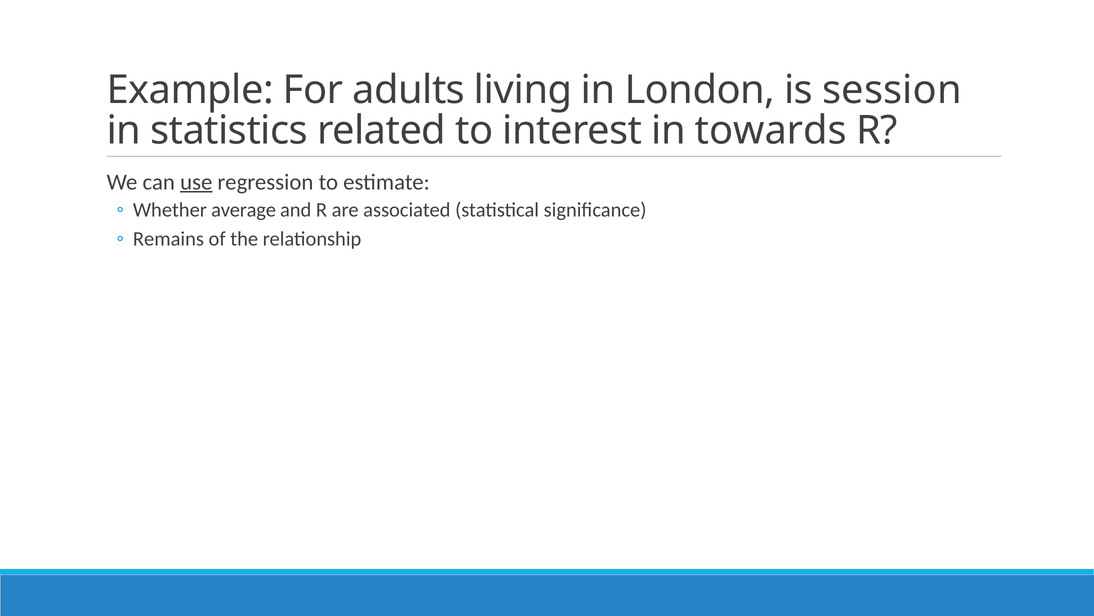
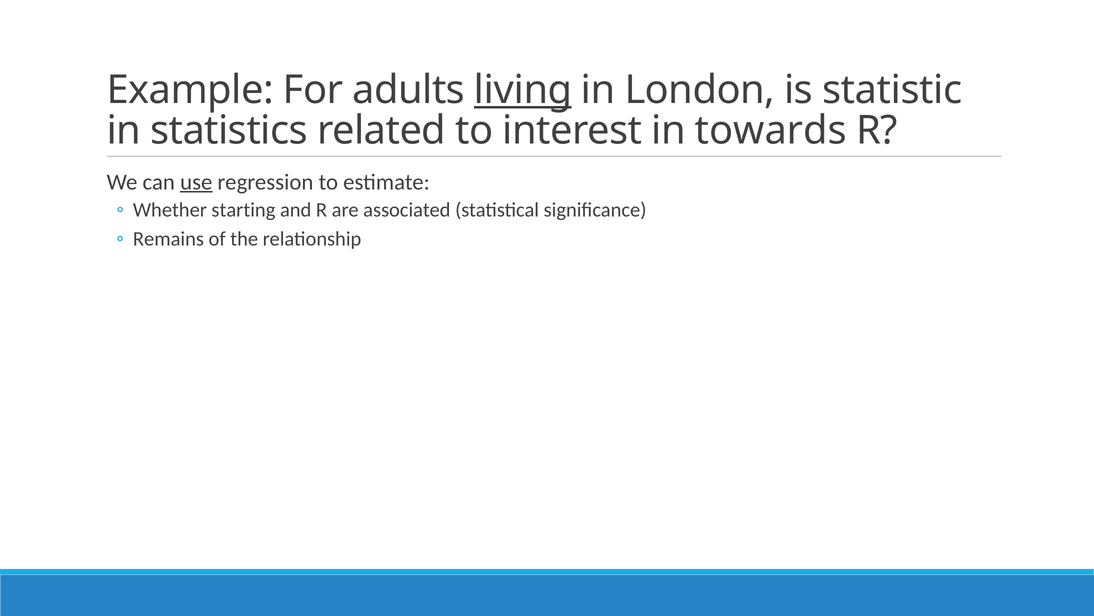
living underline: none -> present
session: session -> statistic
average: average -> starting
